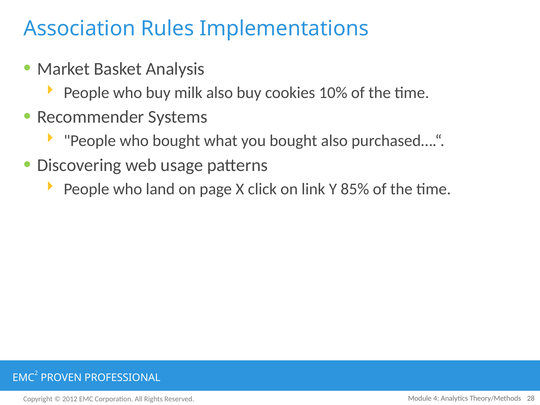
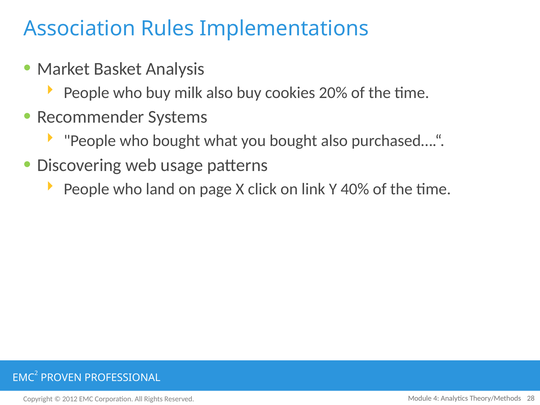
10%: 10% -> 20%
85%: 85% -> 40%
